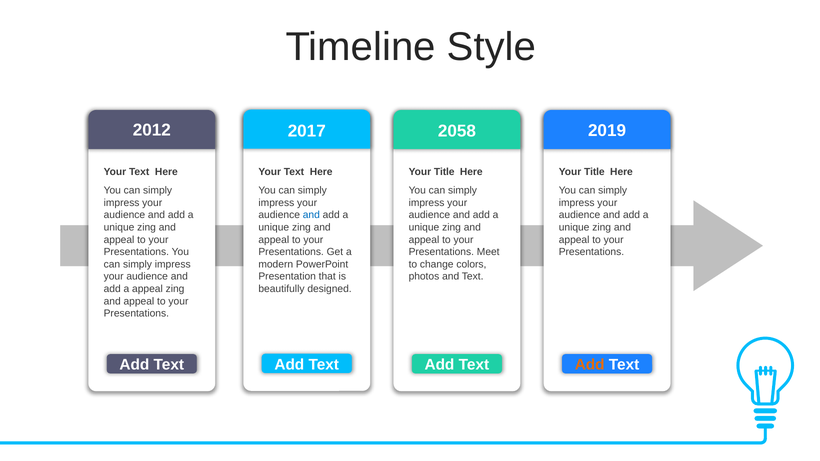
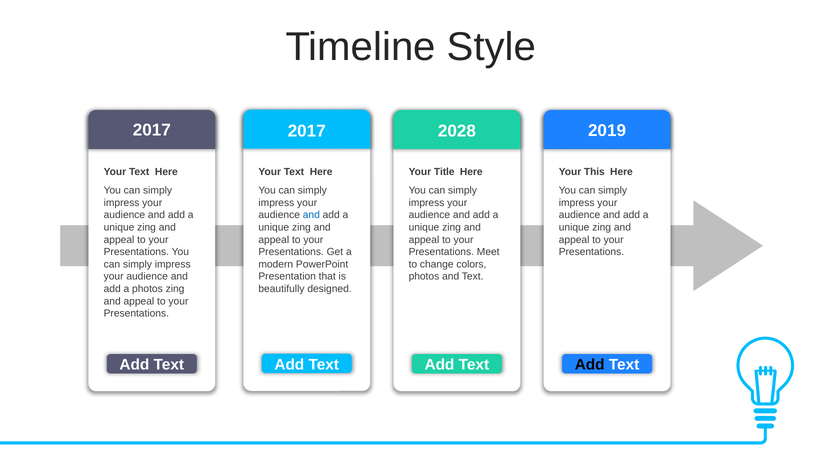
2012 at (152, 130): 2012 -> 2017
2058: 2058 -> 2028
Title at (594, 172): Title -> This
a appeal: appeal -> photos
Add at (590, 365) colour: orange -> black
